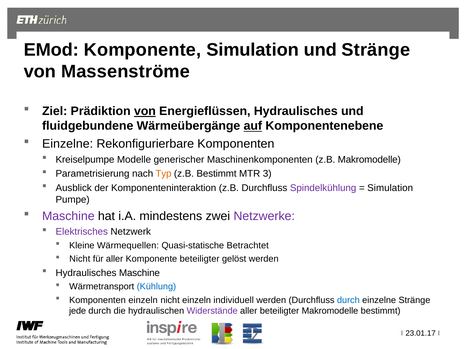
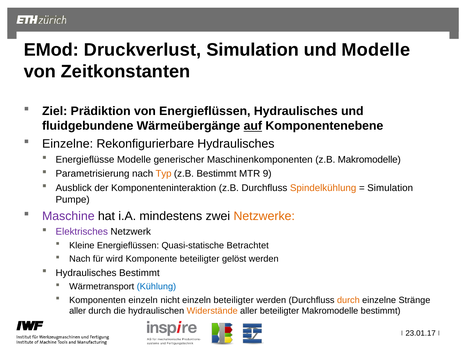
EMod Komponente: Komponente -> Druckverlust
und Stränge: Stränge -> Modelle
Massenströme: Massenströme -> Zeitkonstanten
von at (145, 111) underline: present -> none
Rekonfigurierbare Komponenten: Komponenten -> Hydraulisches
Kreiselpumpe: Kreiselpumpe -> Energieflüsse
3: 3 -> 9
Spindelkühlung colour: purple -> orange
Netzwerke colour: purple -> orange
Kleine Wärmequellen: Wärmequellen -> Energieflüssen
Nicht at (80, 259): Nicht -> Nach
für aller: aller -> wird
Hydraulisches Maschine: Maschine -> Bestimmt
einzeln individuell: individuell -> beteiligter
durch at (348, 300) colour: blue -> orange
jede at (78, 311): jede -> aller
Widerstände colour: purple -> orange
